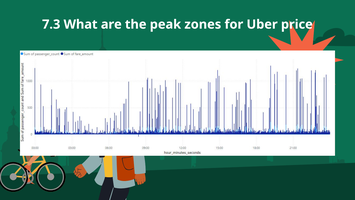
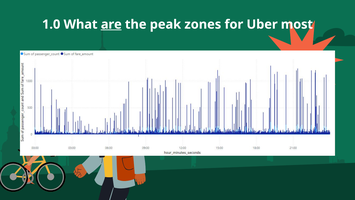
7.3: 7.3 -> 1.0
are underline: none -> present
price: price -> most
